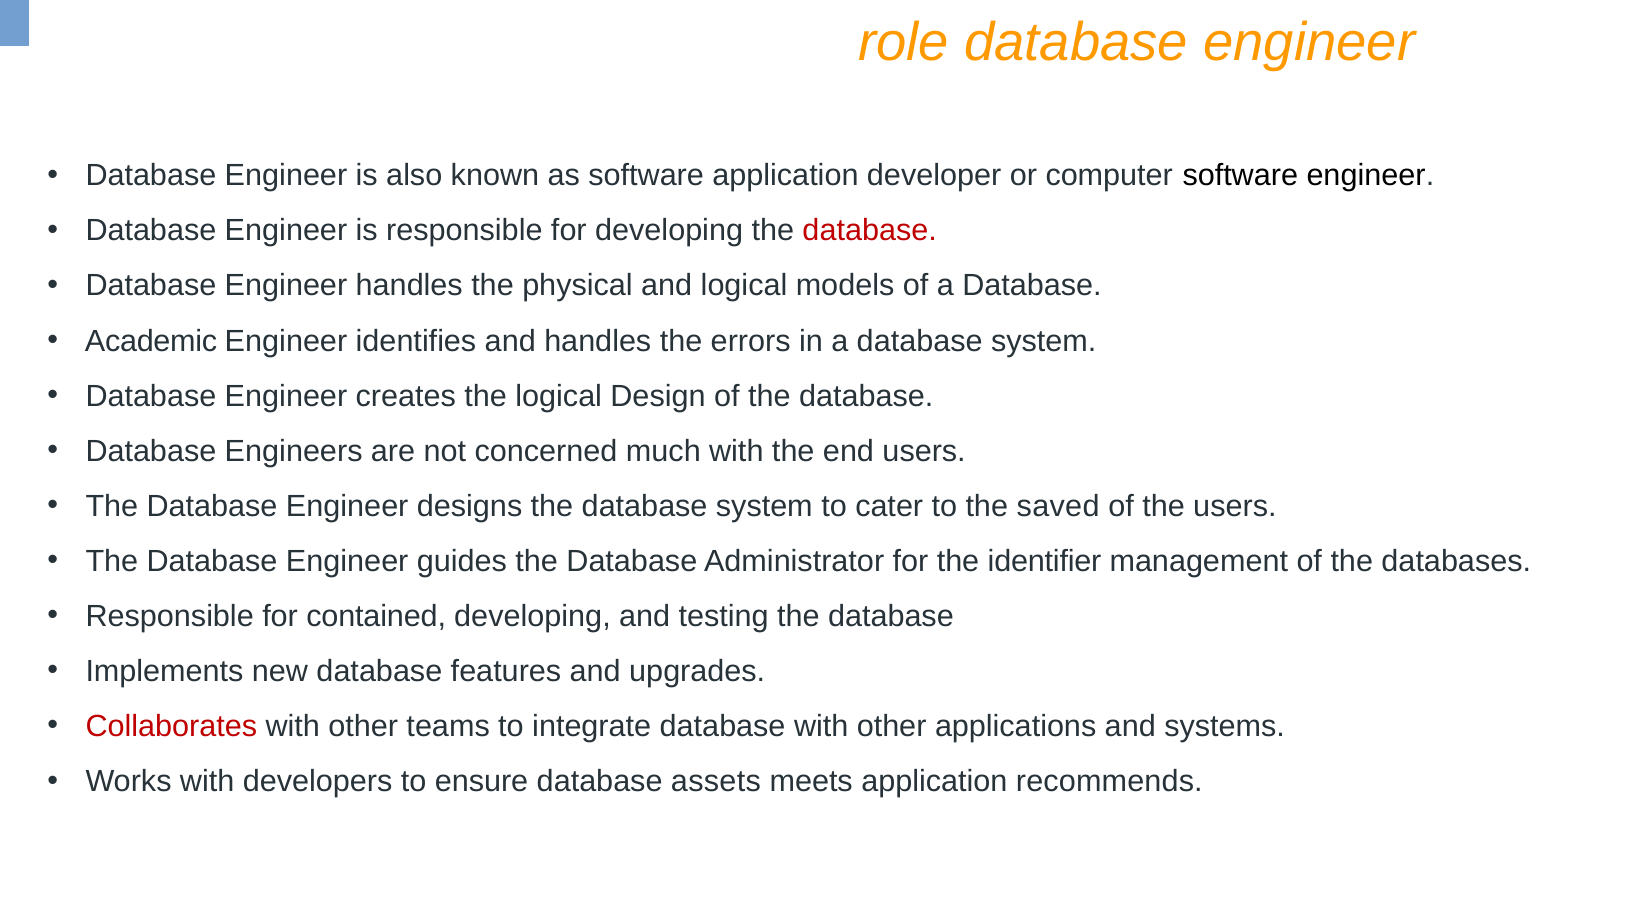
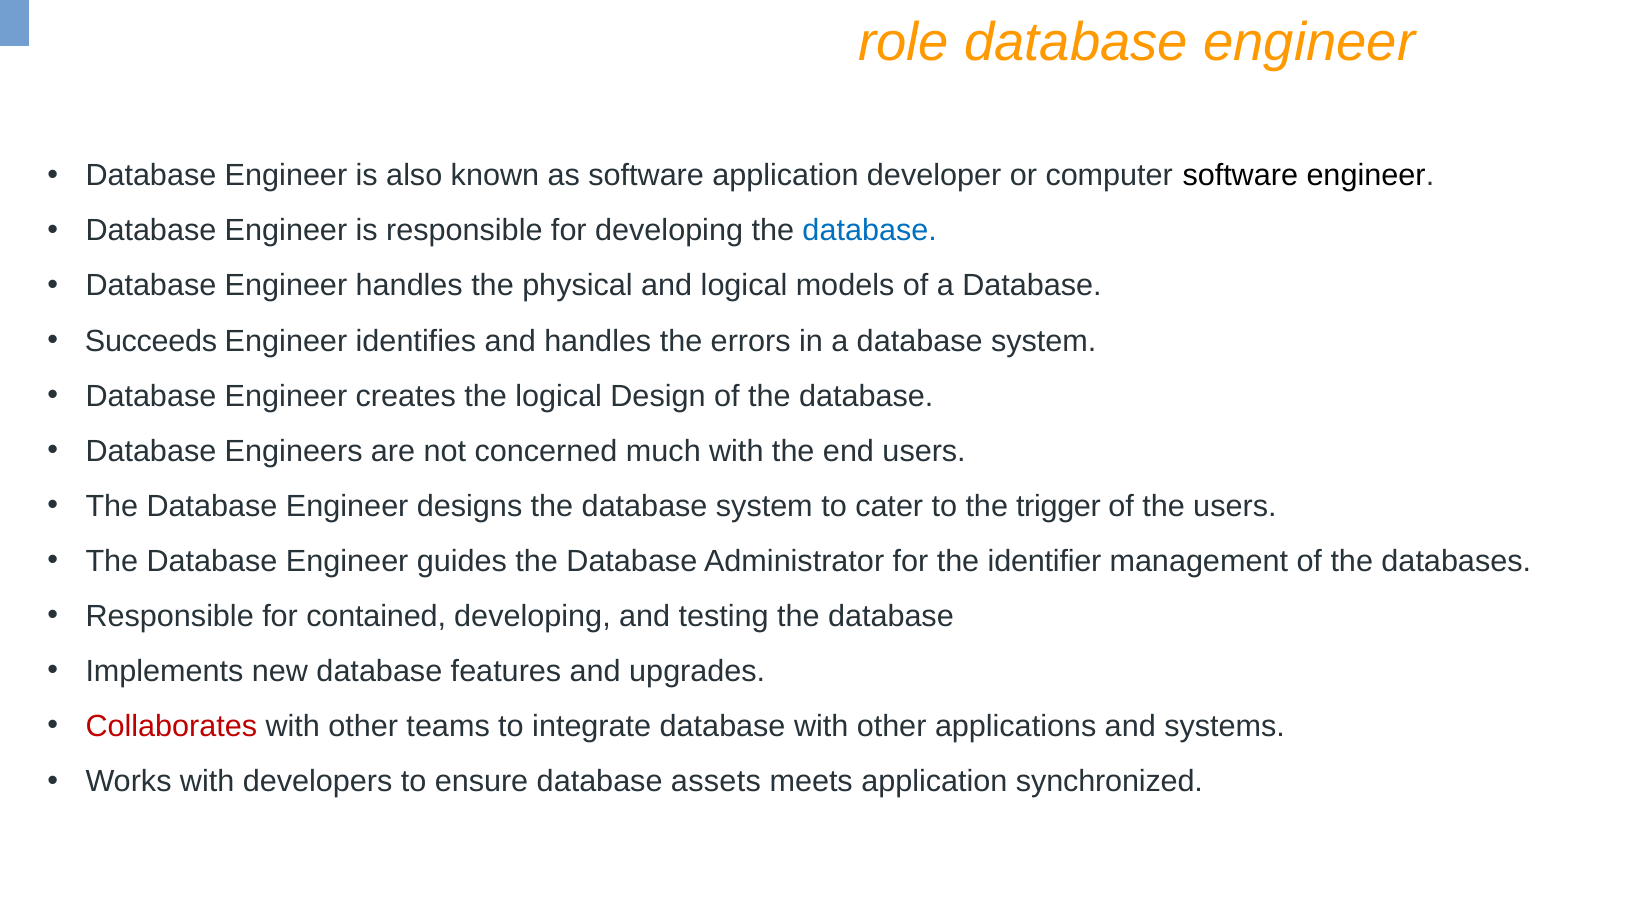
database at (870, 231) colour: red -> blue
Academic: Academic -> Succeeds
saved: saved -> trigger
recommends: recommends -> synchronized
